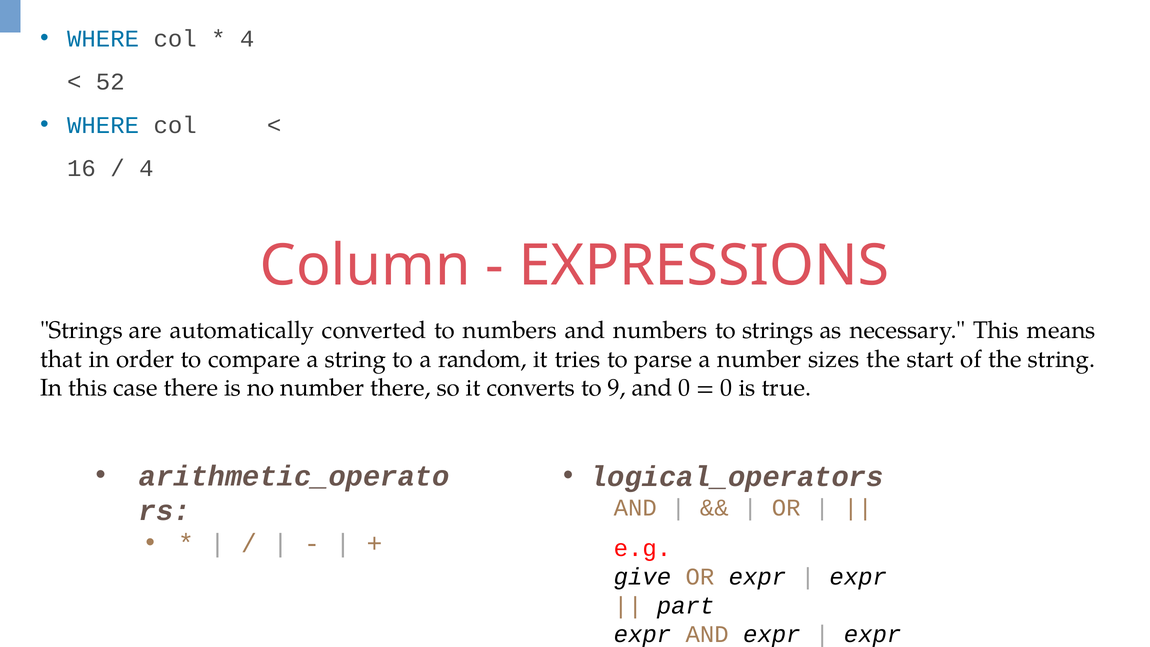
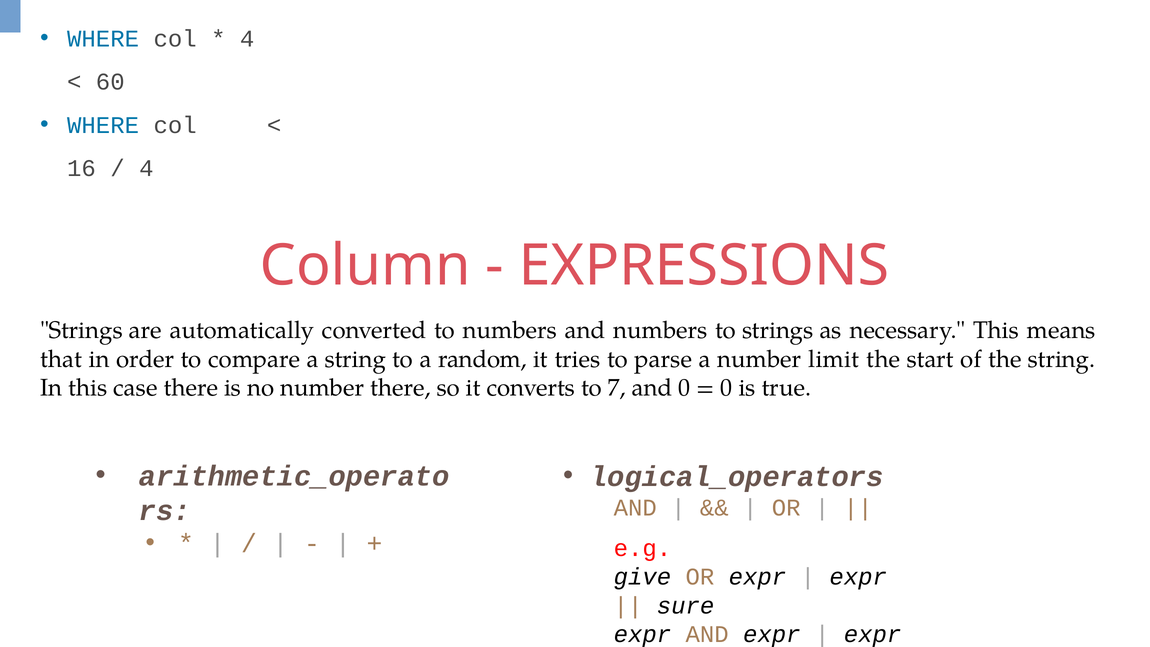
52: 52 -> 60
sizes: sizes -> limit
9: 9 -> 7
part: part -> sure
